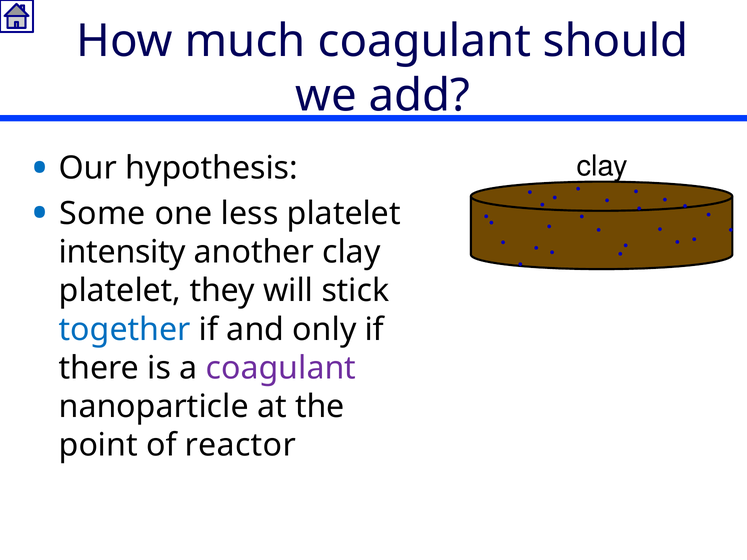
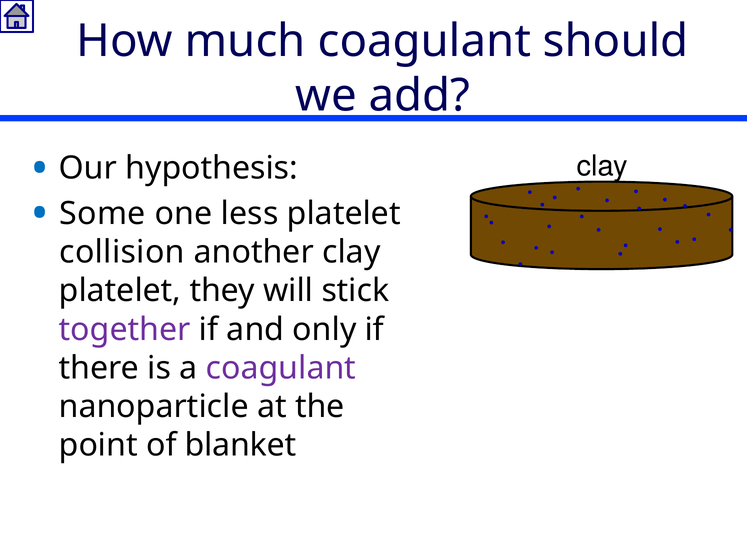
intensity: intensity -> collision
together colour: blue -> purple
reactor: reactor -> blanket
